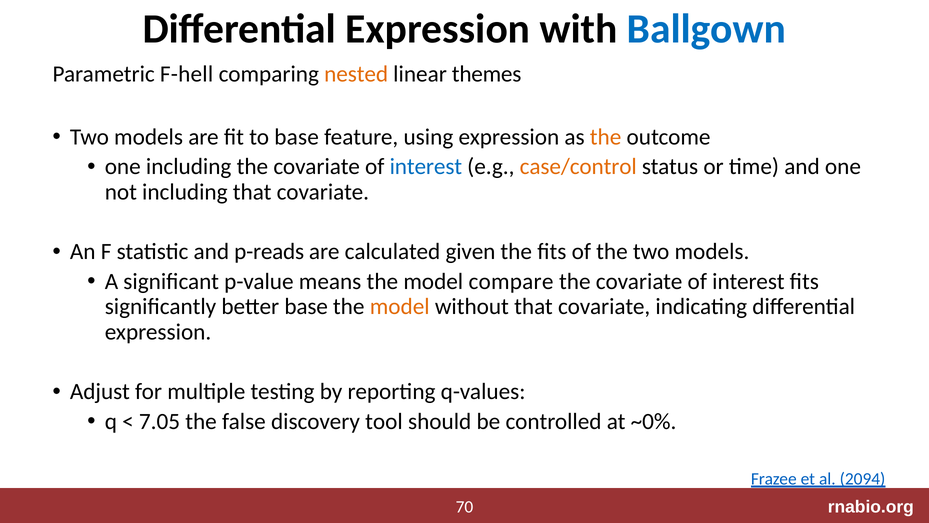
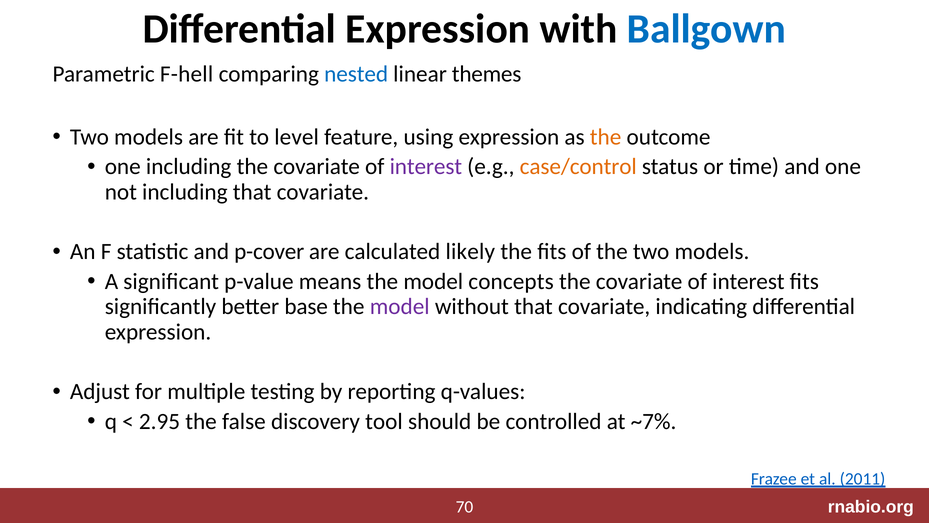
nested colour: orange -> blue
to base: base -> level
interest at (426, 167) colour: blue -> purple
p-reads: p-reads -> p-cover
given: given -> likely
compare: compare -> concepts
model at (400, 307) colour: orange -> purple
7.05: 7.05 -> 2.95
~0%: ~0% -> ~7%
2094: 2094 -> 2011
